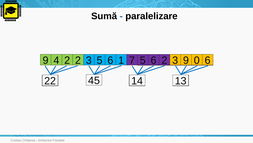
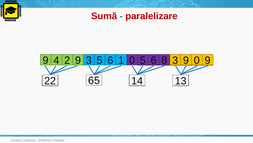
Sumă colour: black -> red
paralelizare colour: black -> red
2 at (78, 60): 2 -> 9
1 7: 7 -> 0
2 at (164, 60): 2 -> 8
6 at (208, 60): 6 -> 9
45: 45 -> 65
